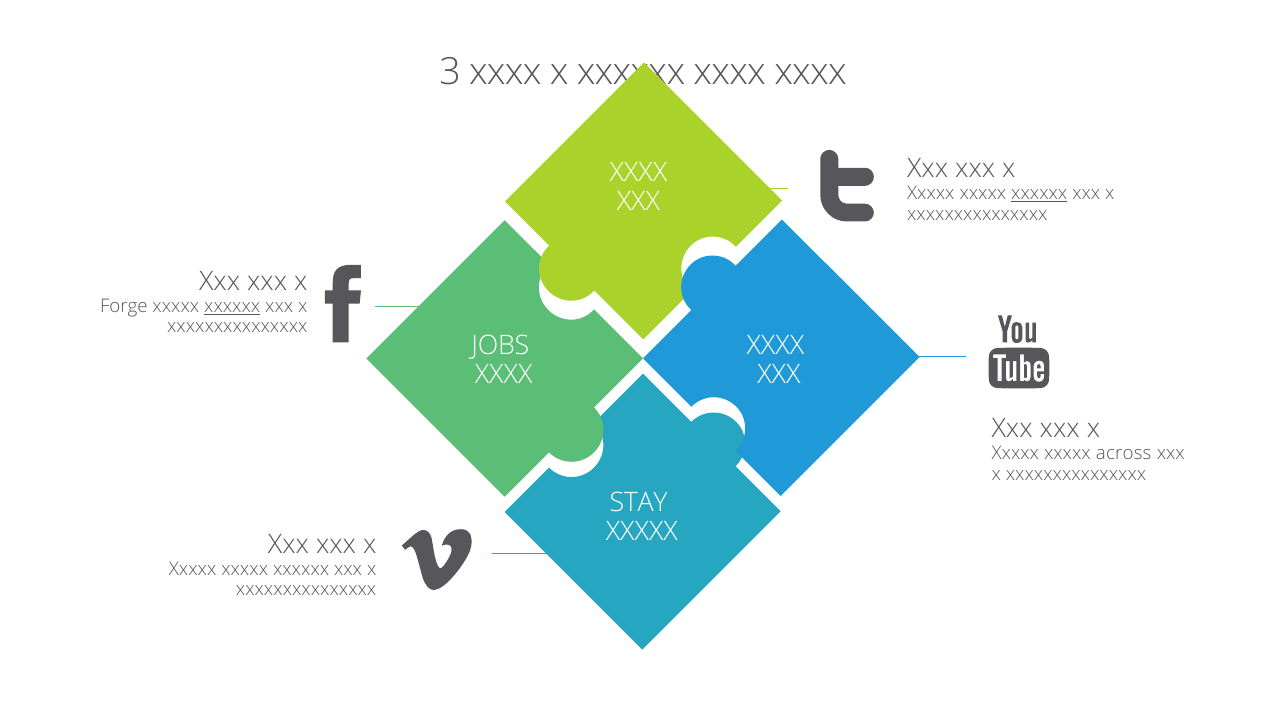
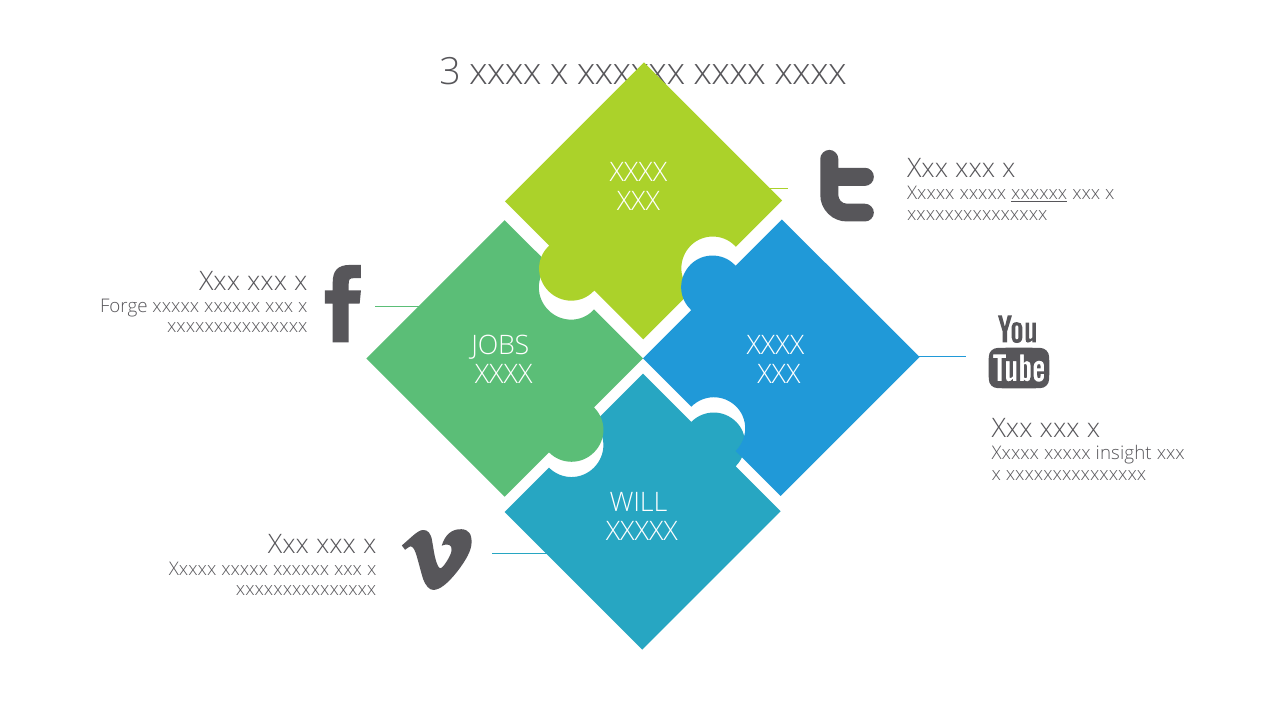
xxxxxx at (232, 306) underline: present -> none
across: across -> insight
STAY: STAY -> WILL
